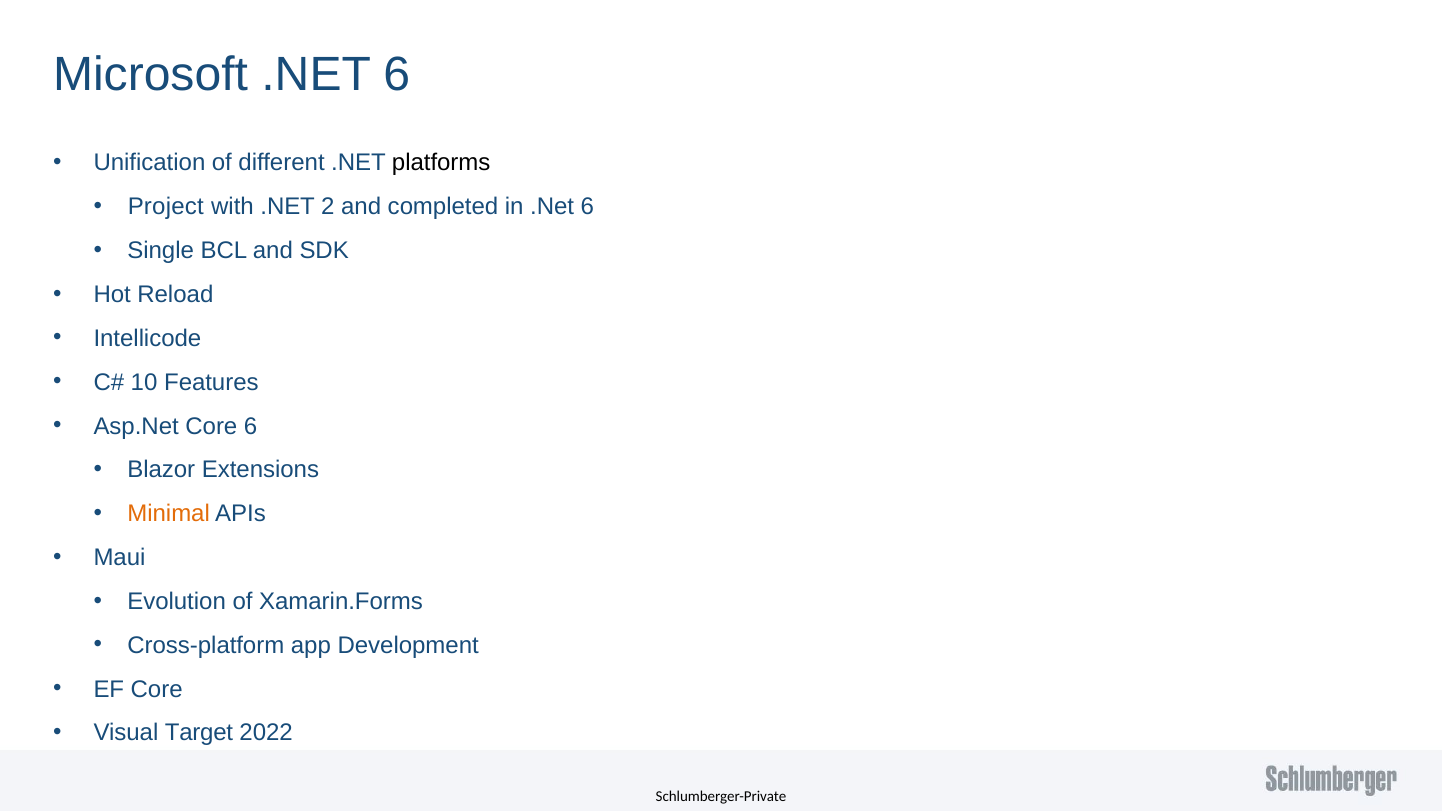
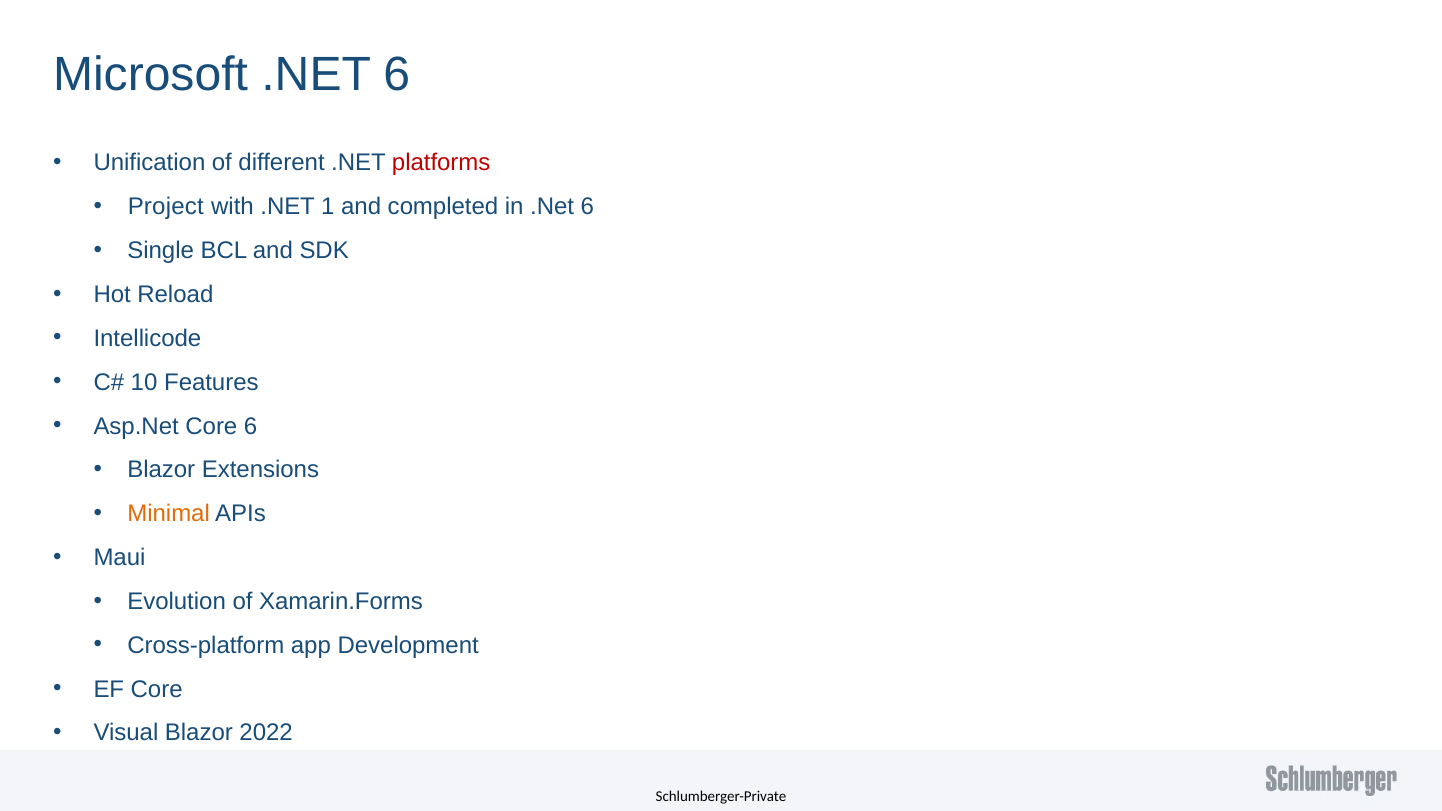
platforms colour: black -> red
2: 2 -> 1
Visual Target: Target -> Blazor
